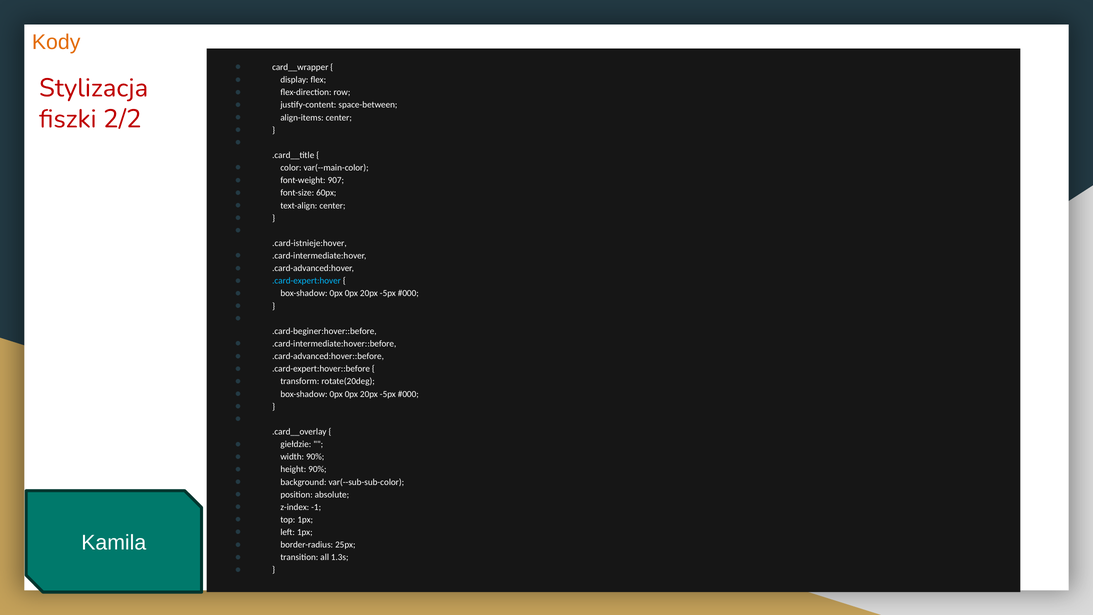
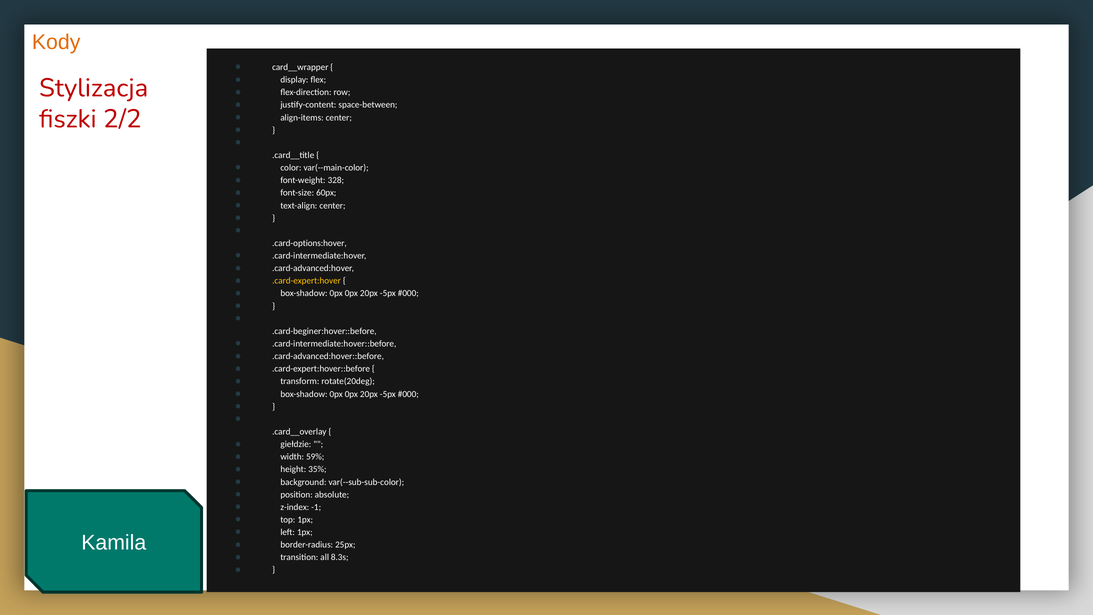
907: 907 -> 328
.card-istnieje:hover: .card-istnieje:hover -> .card-options:hover
.card-expert:hover colour: light blue -> yellow
width 90%: 90% -> 59%
height 90%: 90% -> 35%
1.3s: 1.3s -> 8.3s
